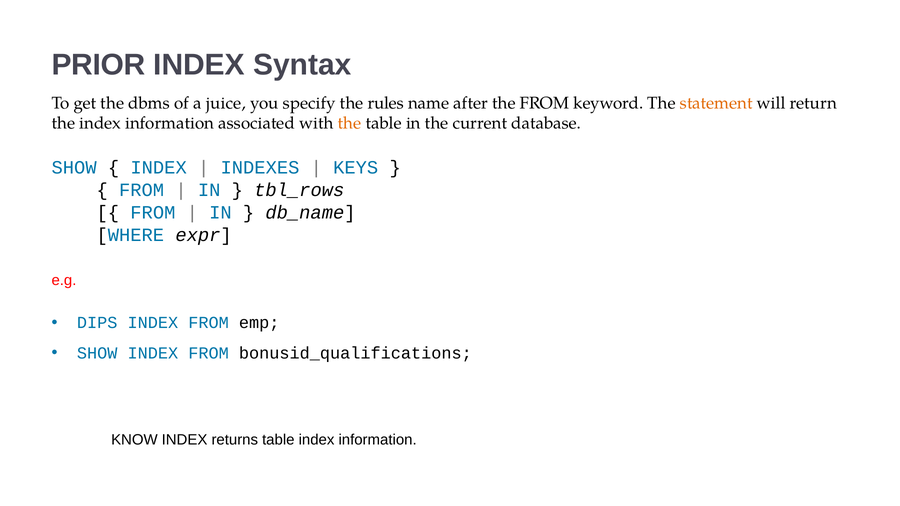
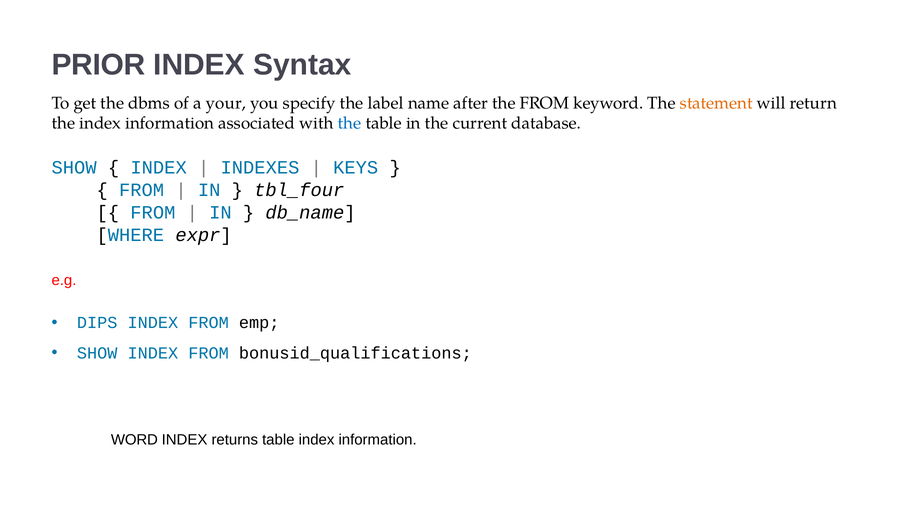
juice: juice -> your
rules: rules -> label
the at (350, 123) colour: orange -> blue
tbl_rows: tbl_rows -> tbl_four
KNOW: KNOW -> WORD
